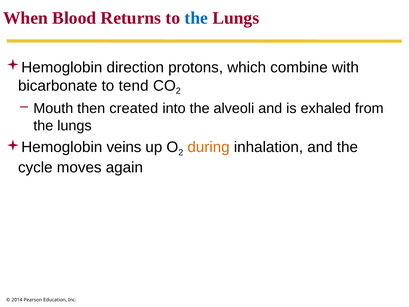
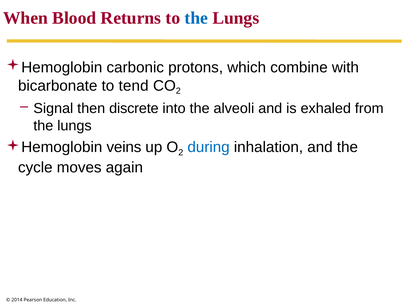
direction: direction -> carbonic
Mouth: Mouth -> Signal
created: created -> discrete
during colour: orange -> blue
